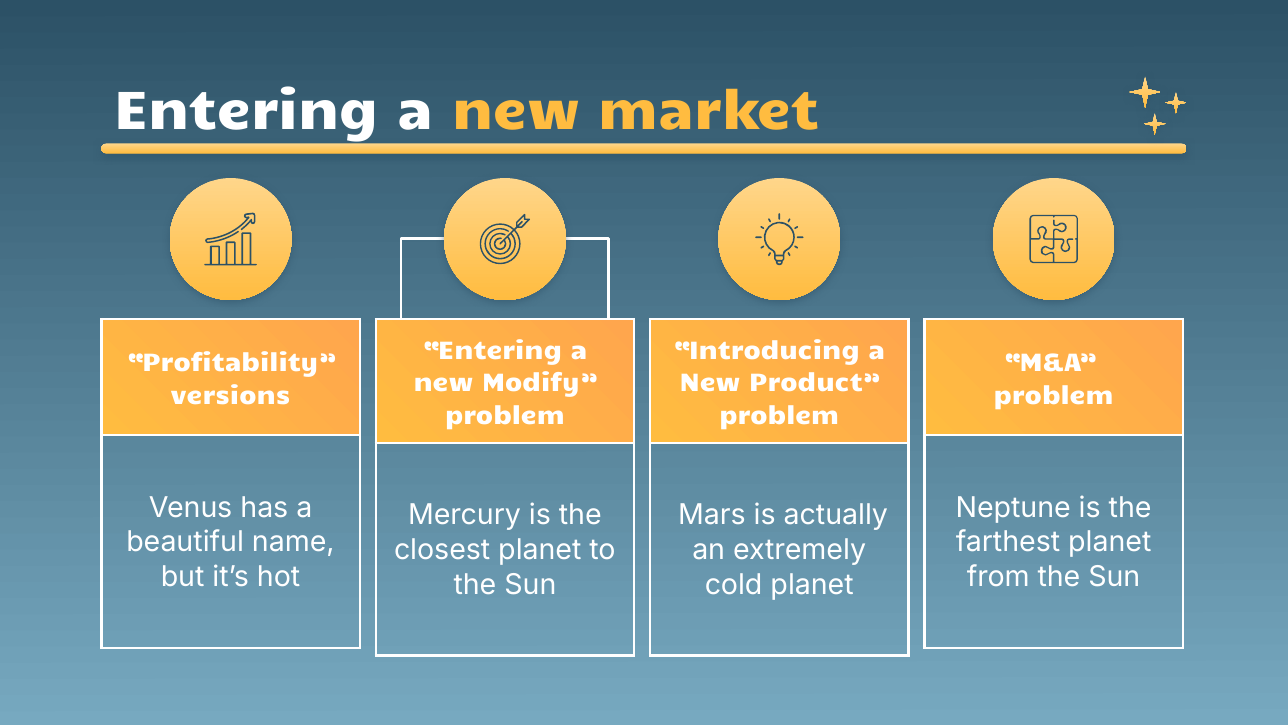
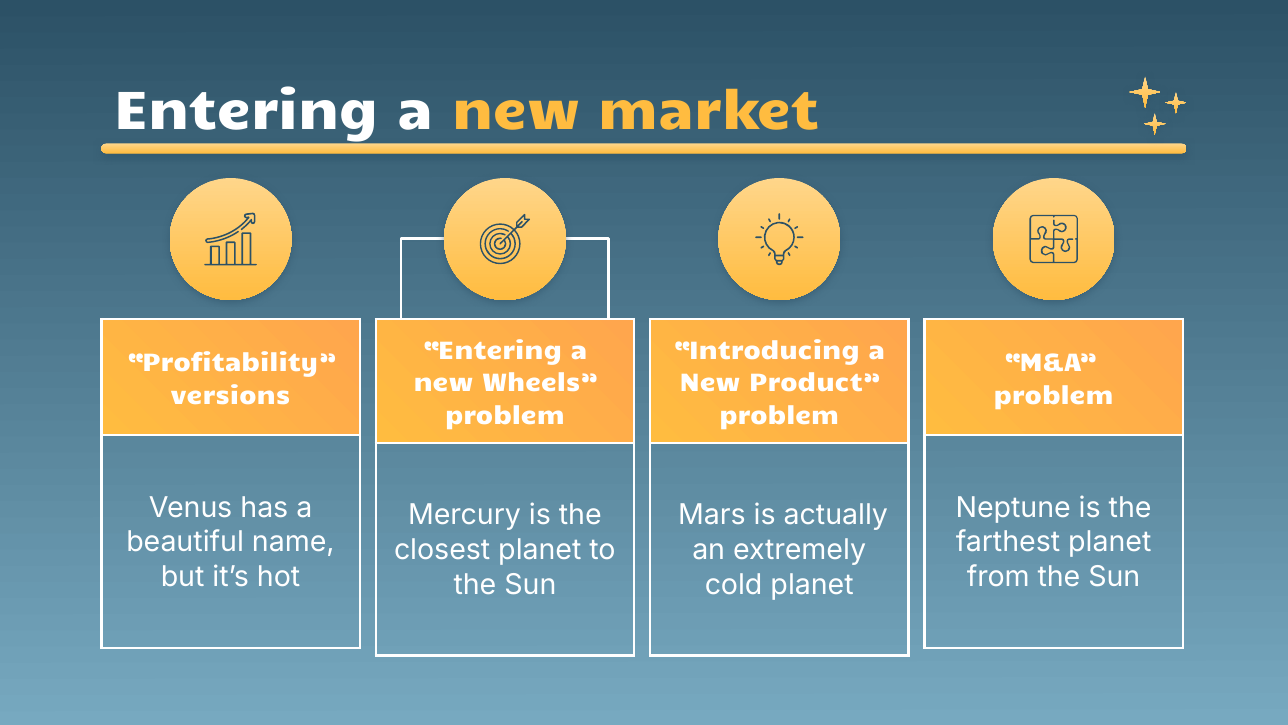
Modify: Modify -> Wheels
